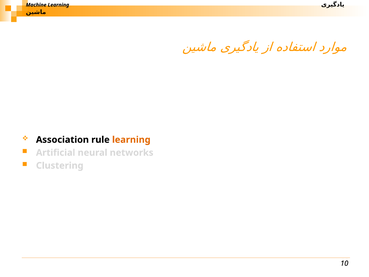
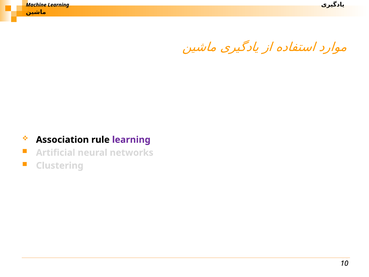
learning at (131, 140) colour: orange -> purple
